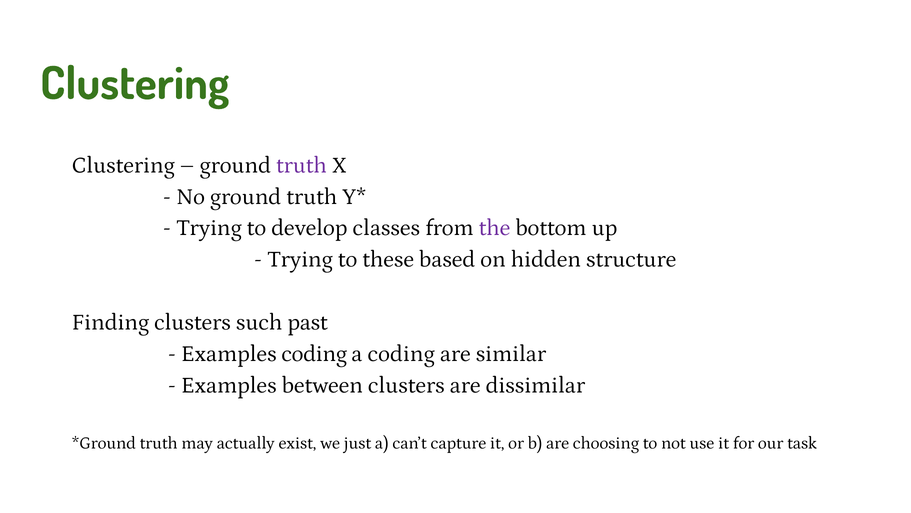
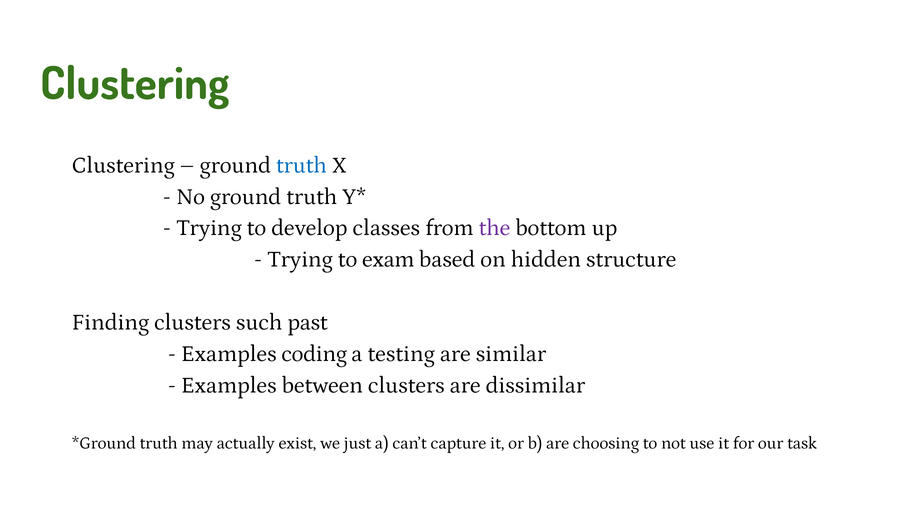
truth at (301, 165) colour: purple -> blue
these: these -> exam
a coding: coding -> testing
